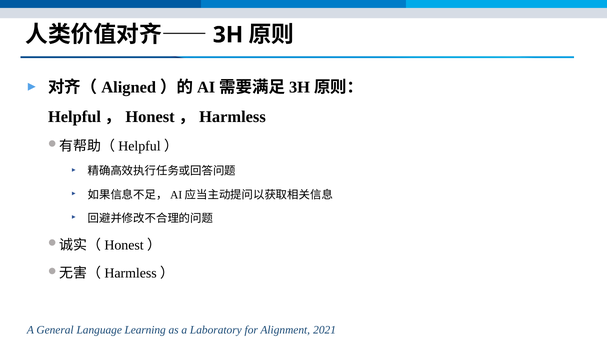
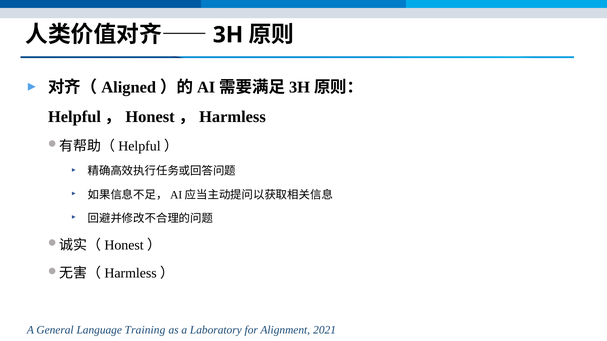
Learning: Learning -> Training
